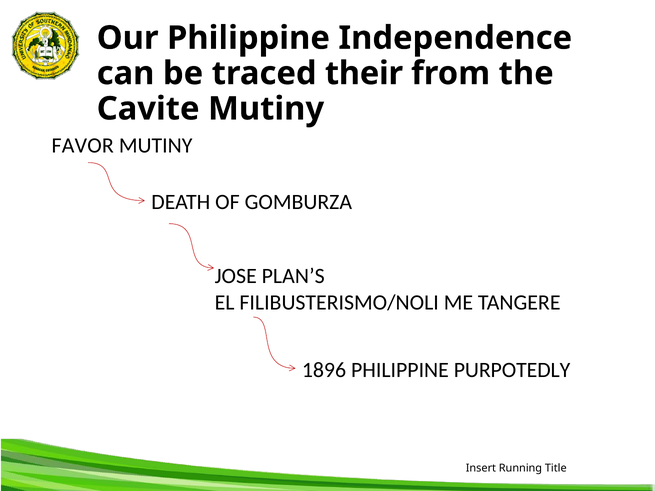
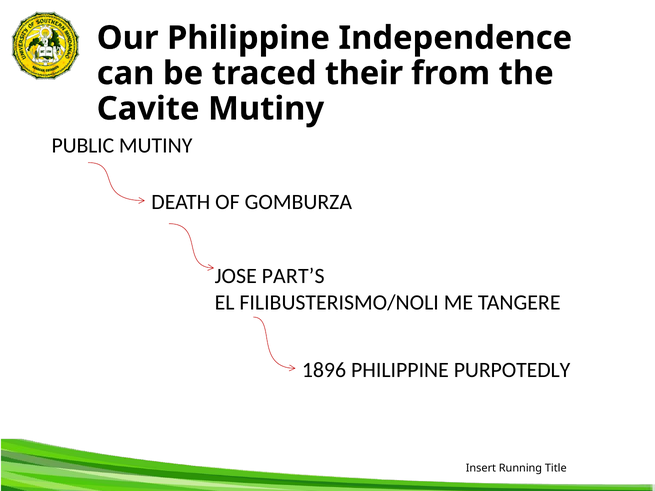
FAVOR: FAVOR -> PUBLIC
PLAN’S: PLAN’S -> PART’S
